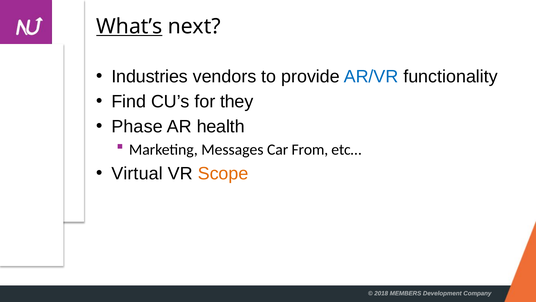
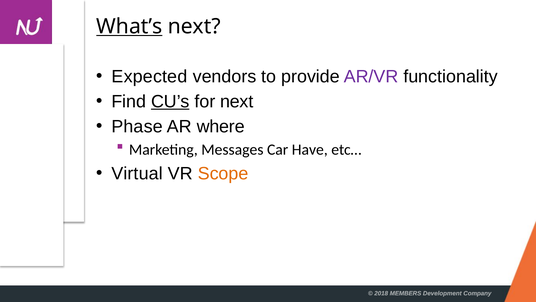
Industries: Industries -> Expected
AR/VR colour: blue -> purple
CU’s underline: none -> present
for they: they -> next
health: health -> where
From: From -> Have
